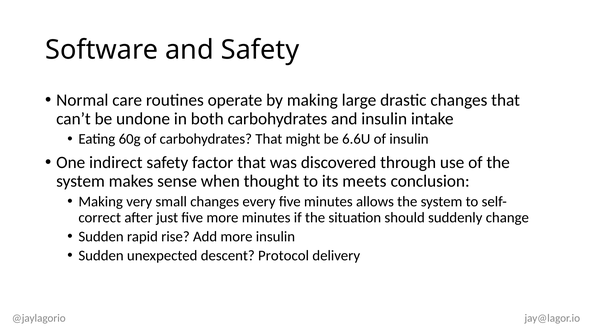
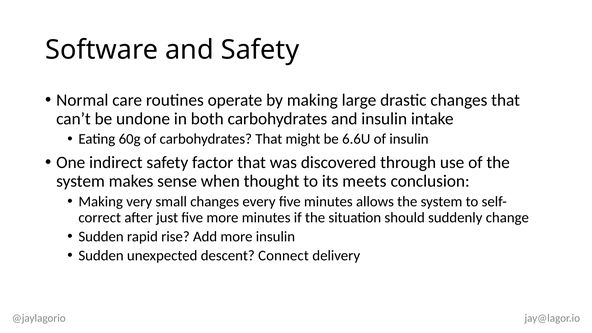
Protocol: Protocol -> Connect
